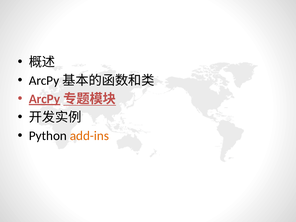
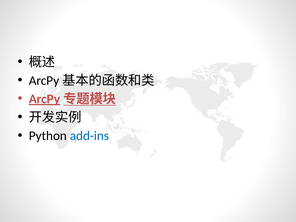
add-ins colour: orange -> blue
